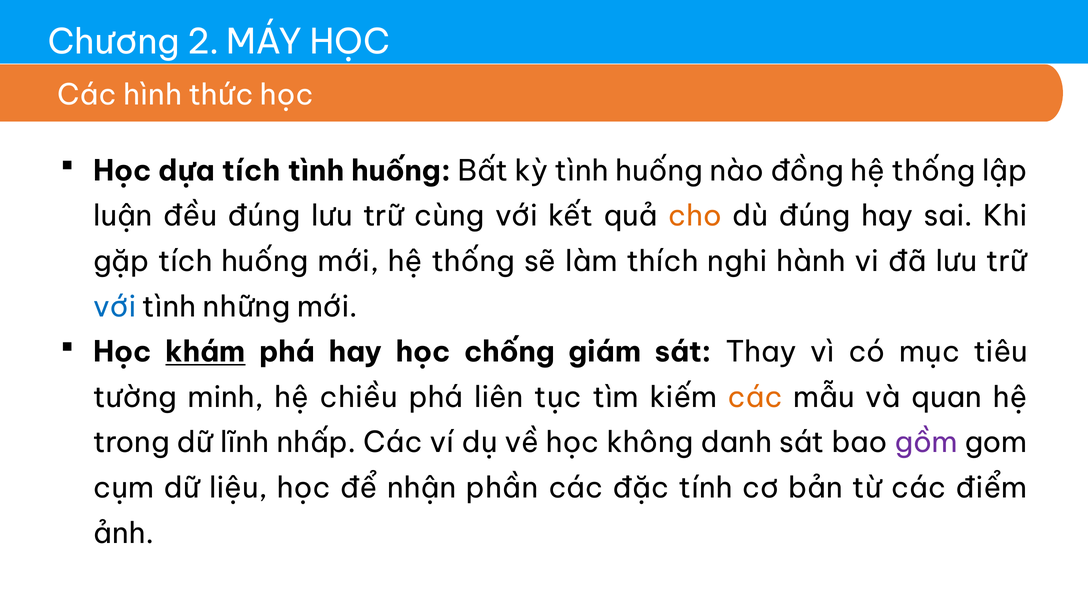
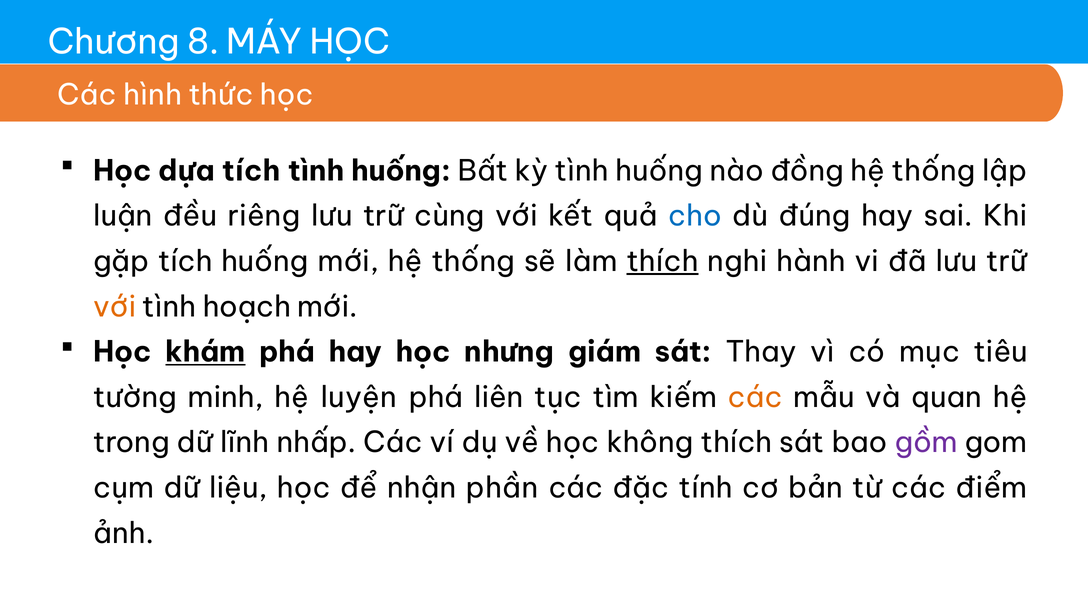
2: 2 -> 8
đều đúng: đúng -> riêng
cho colour: orange -> blue
thích at (663, 262) underline: none -> present
với at (115, 307) colour: blue -> orange
những: những -> hoạch
chống: chống -> nhưng
chiều: chiều -> luyện
không danh: danh -> thích
